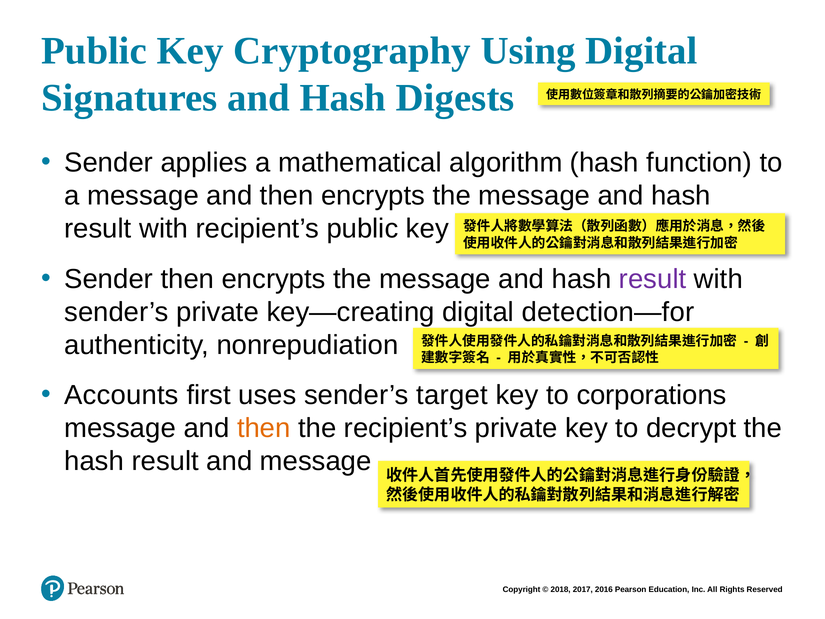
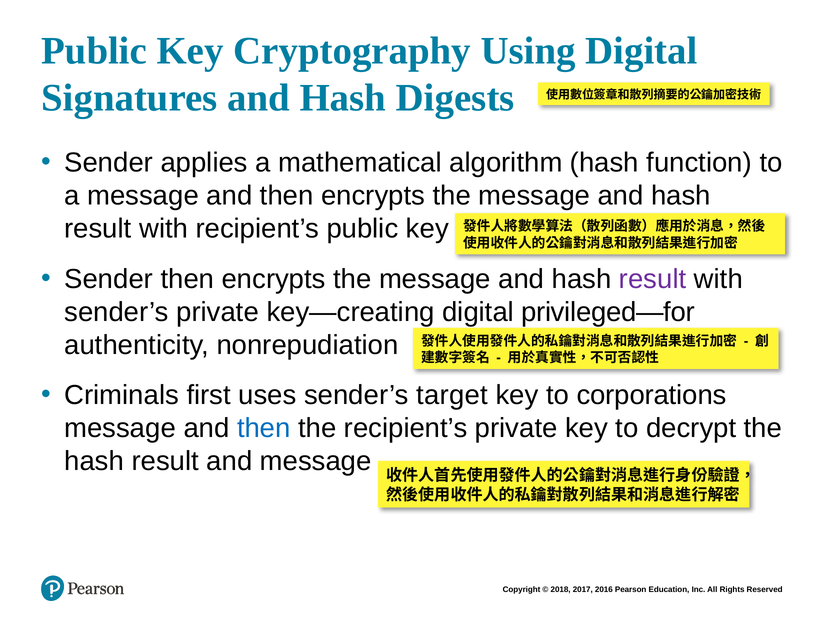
detection—for: detection—for -> privileged—for
Accounts: Accounts -> Criminals
then at (264, 428) colour: orange -> blue
